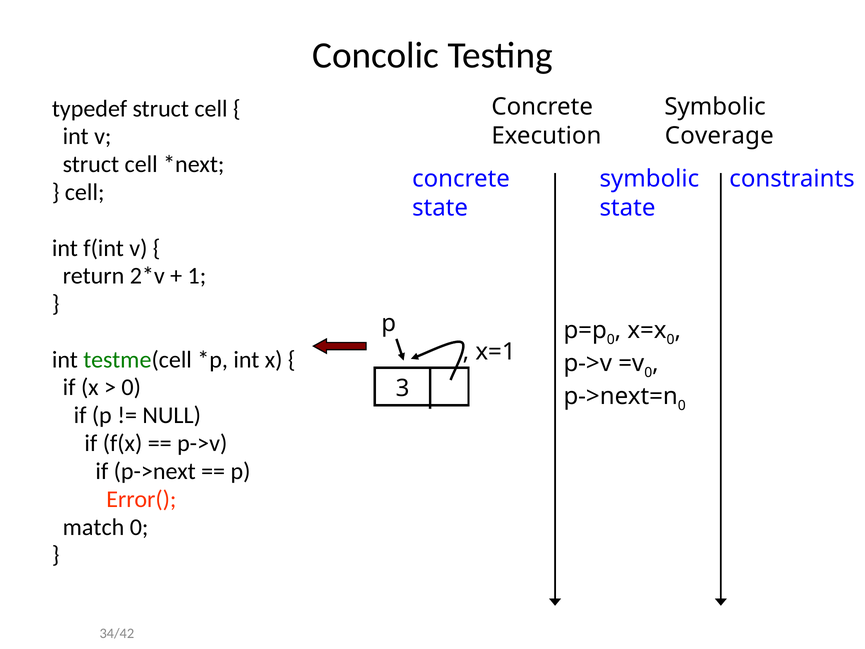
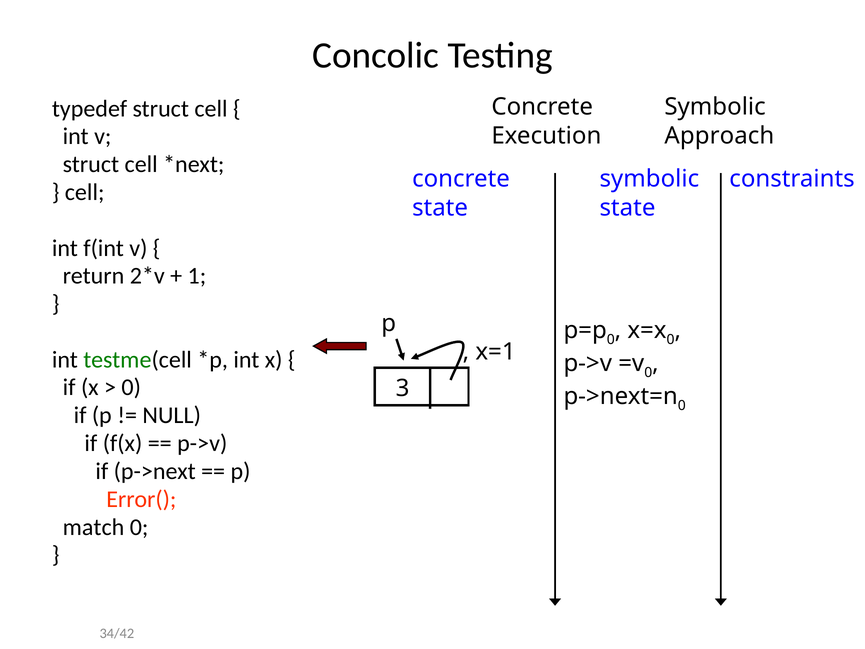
Coverage: Coverage -> Approach
